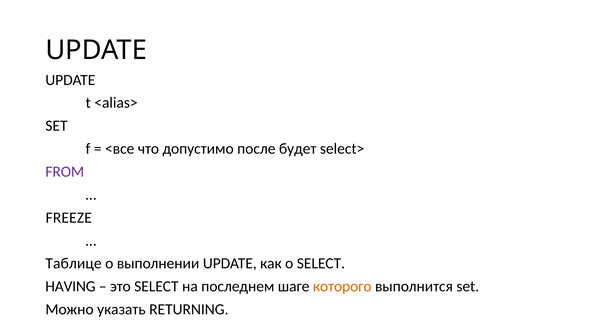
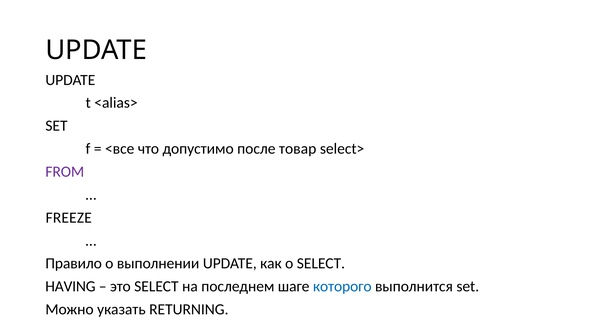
будет: будет -> товар
Таблице: Таблице -> Правило
которого colour: orange -> blue
